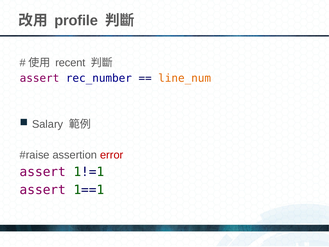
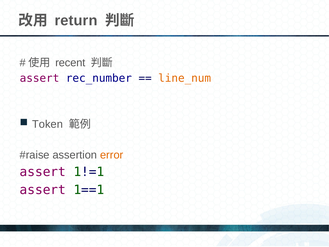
profile: profile -> return
Salary: Salary -> Token
error colour: red -> orange
